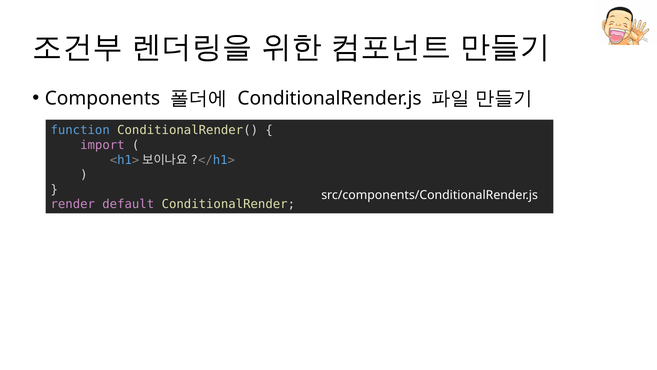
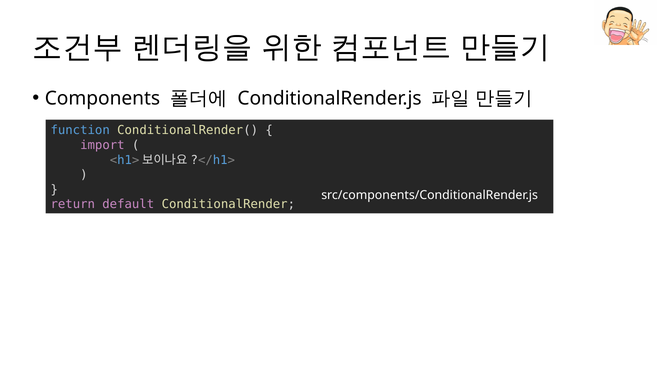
render: render -> return
